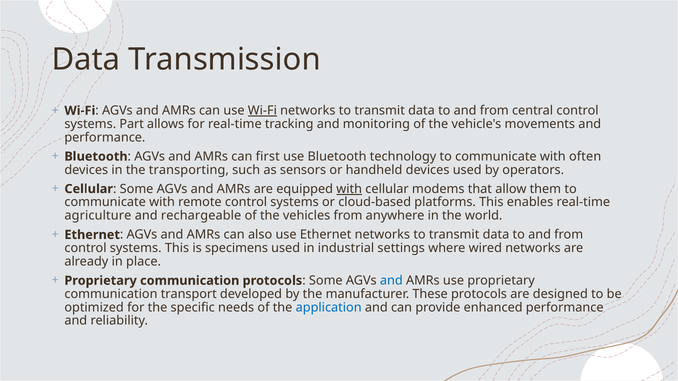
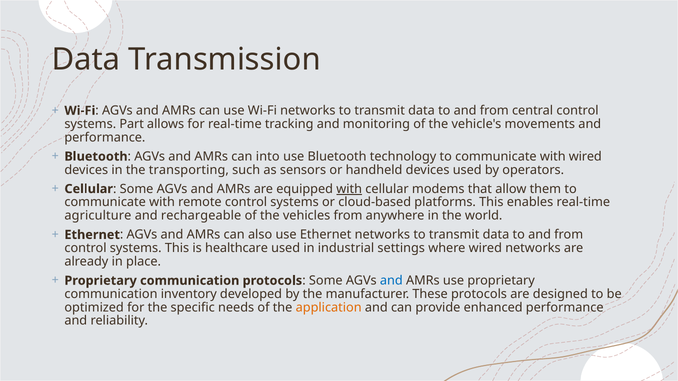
Wi-Fi at (262, 111) underline: present -> none
first: first -> into
with often: often -> wired
specimens: specimens -> healthcare
transport: transport -> inventory
application colour: blue -> orange
